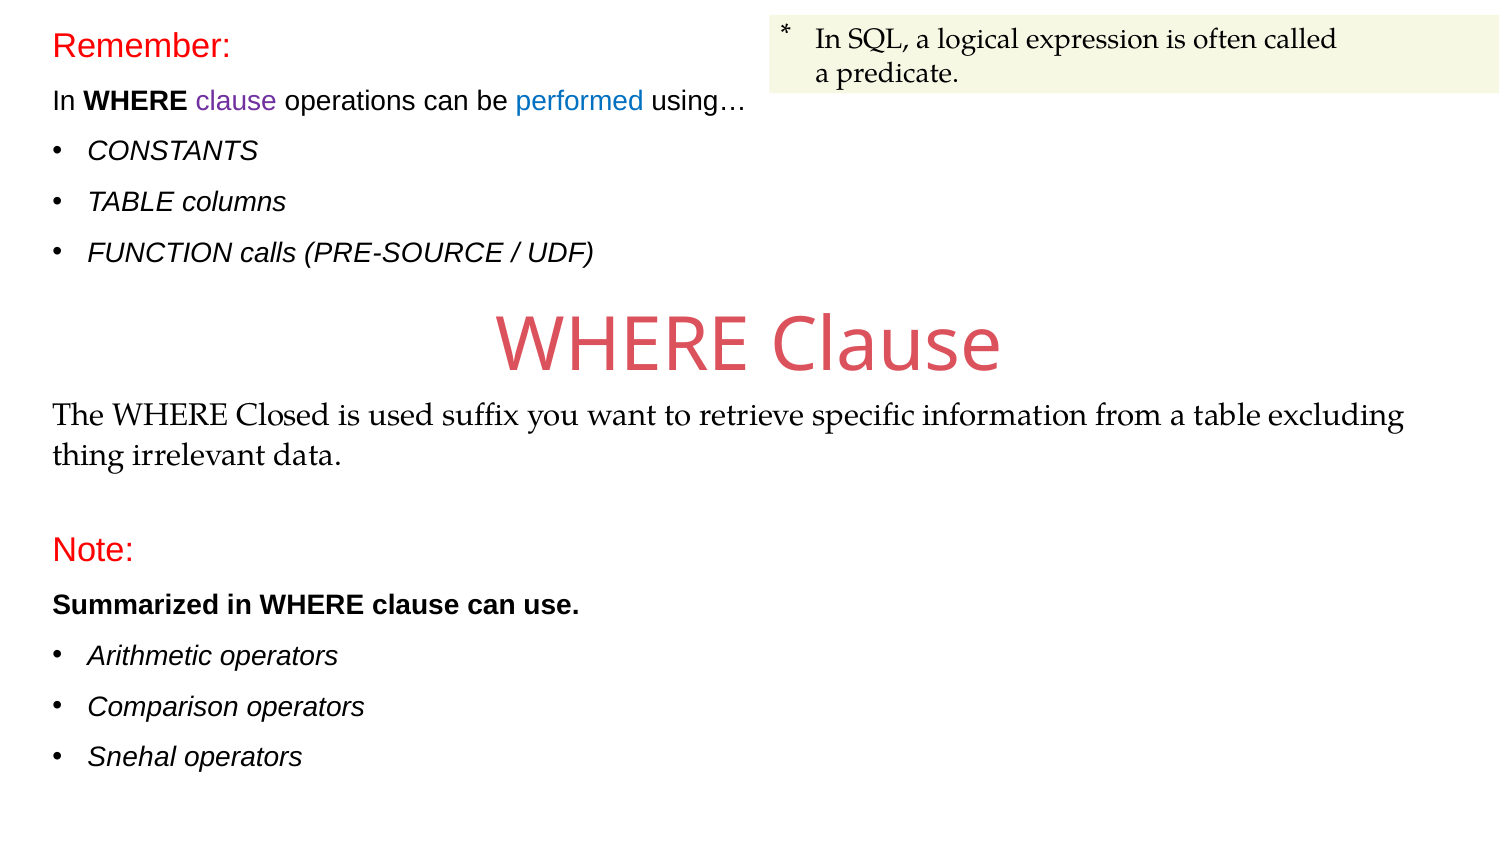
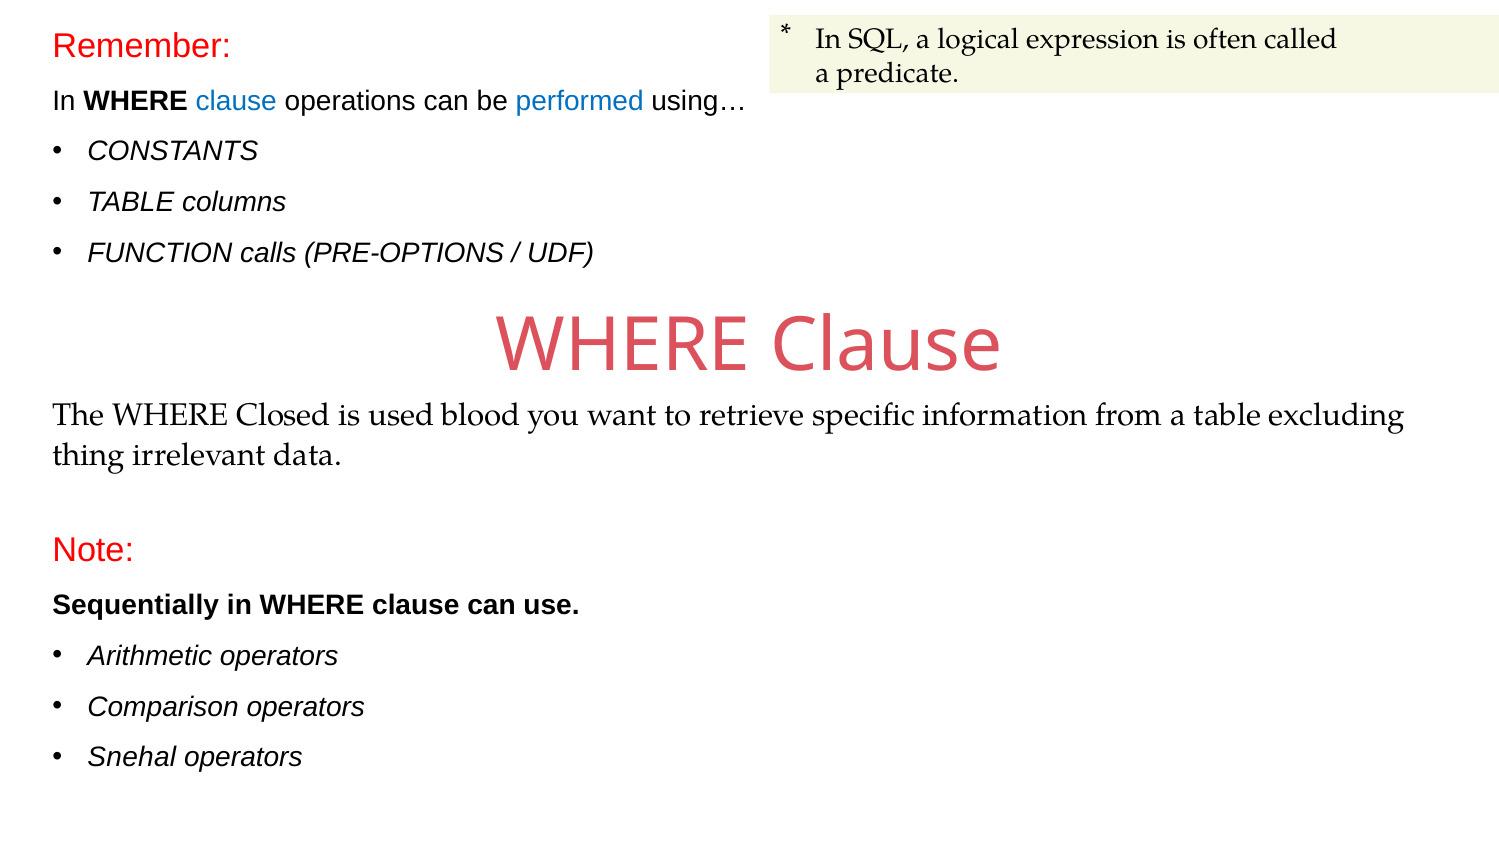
clause at (236, 101) colour: purple -> blue
PRE-SOURCE: PRE-SOURCE -> PRE-OPTIONS
suffix: suffix -> blood
Summarized: Summarized -> Sequentially
